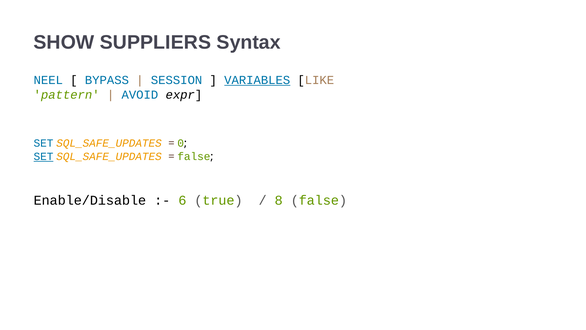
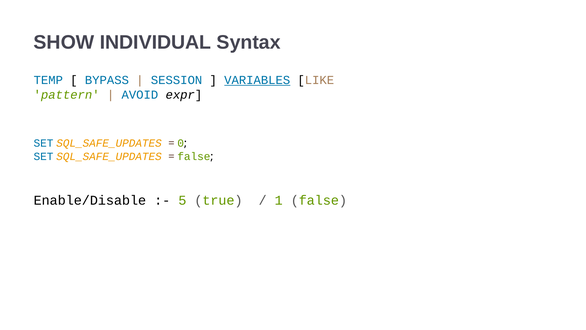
SUPPLIERS: SUPPLIERS -> INDIVIDUAL
NEEL: NEEL -> TEMP
SET at (44, 156) underline: present -> none
6: 6 -> 5
8: 8 -> 1
